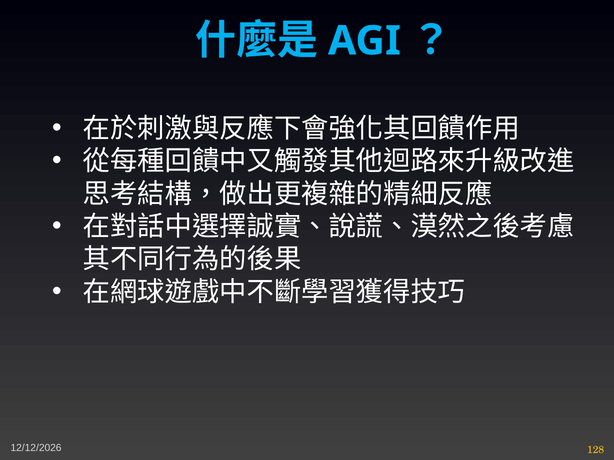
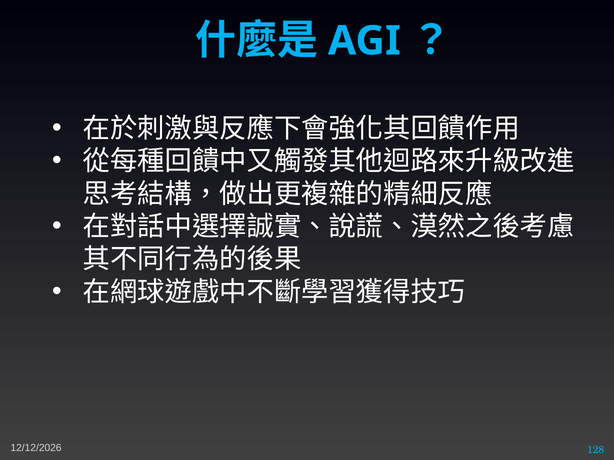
128 colour: yellow -> light blue
